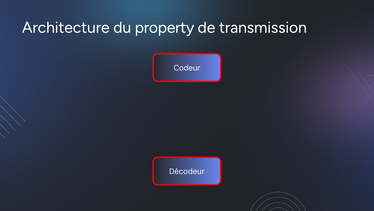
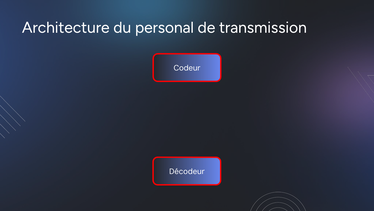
property: property -> personal
